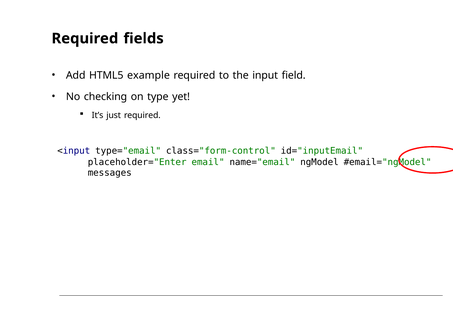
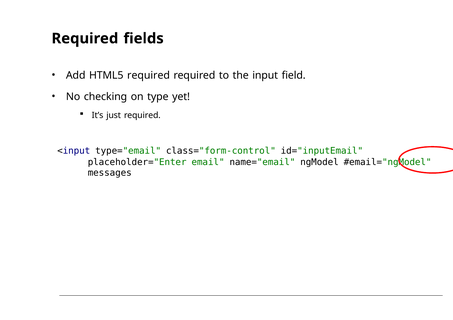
HTML5 example: example -> required
